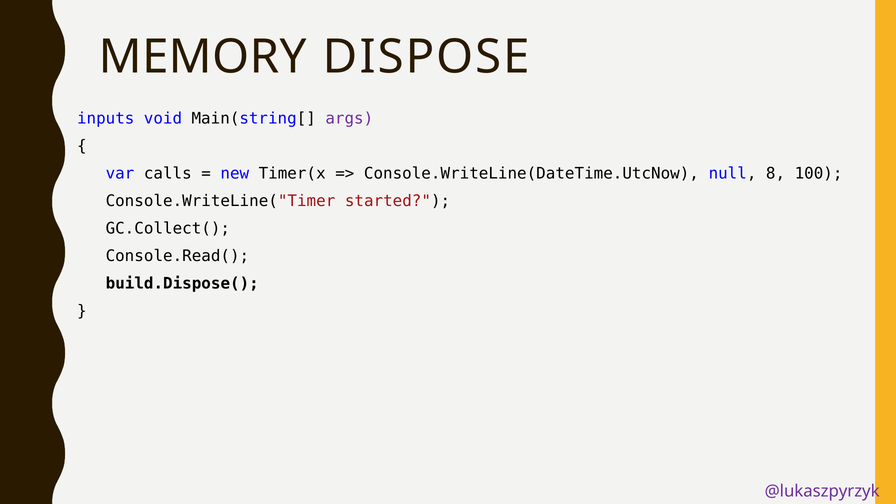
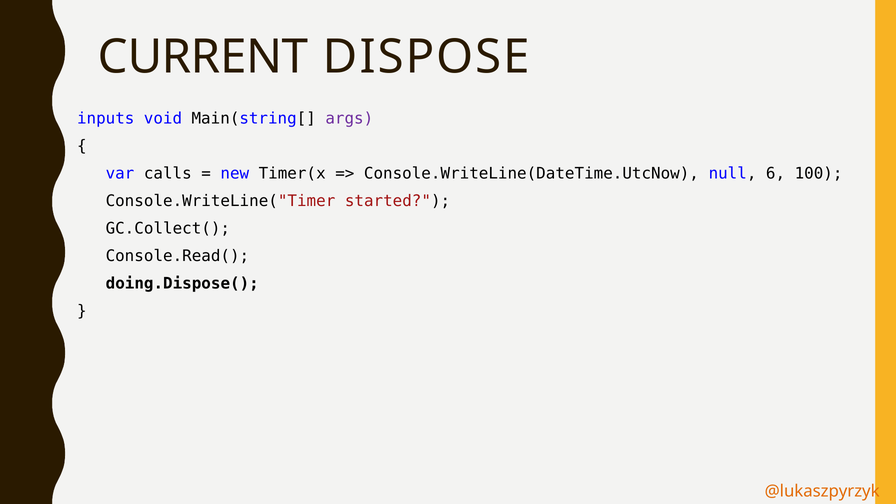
MEMORY: MEMORY -> CURRENT
8: 8 -> 6
build.Dispose(: build.Dispose( -> doing.Dispose(
@lukaszpyrzyk colour: purple -> orange
